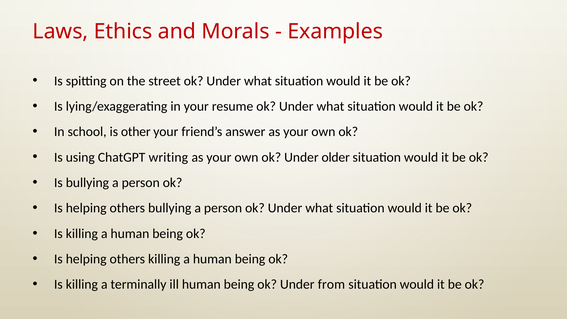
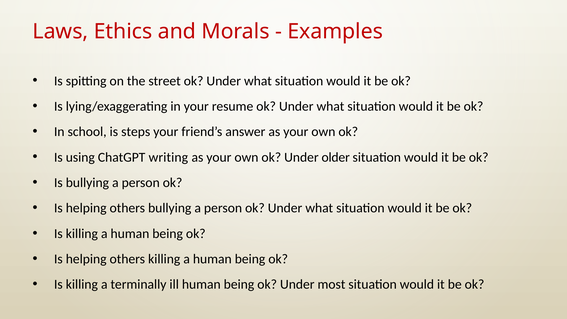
other: other -> steps
from: from -> most
